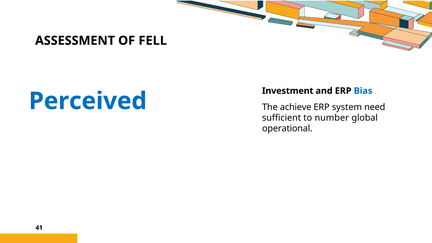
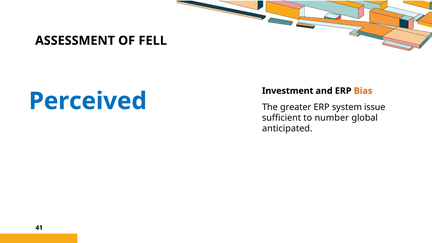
Bias colour: blue -> orange
achieve: achieve -> greater
need: need -> issue
operational: operational -> anticipated
